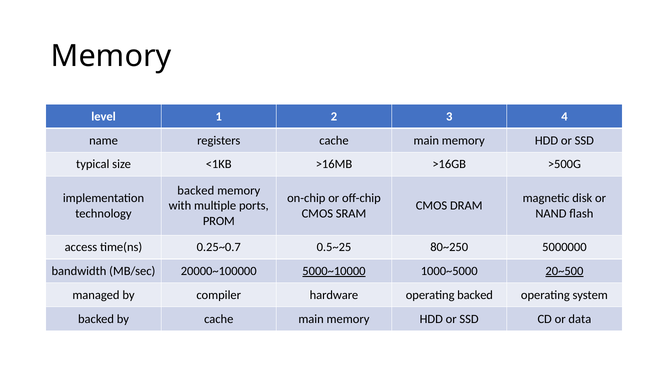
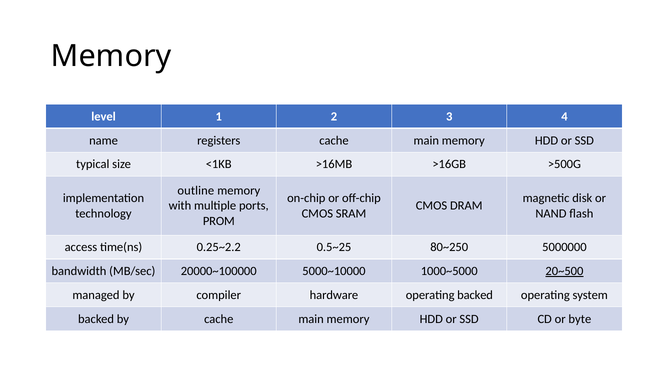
backed at (196, 190): backed -> outline
0.25~0.7: 0.25~0.7 -> 0.25~2.2
5000~10000 underline: present -> none
data: data -> byte
